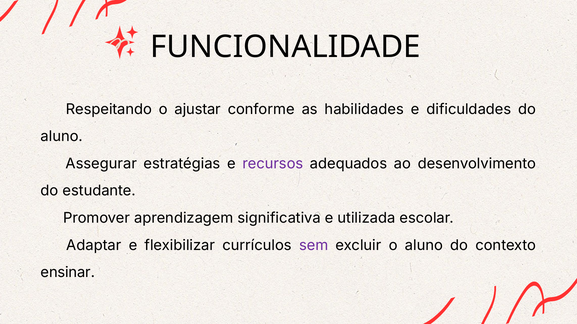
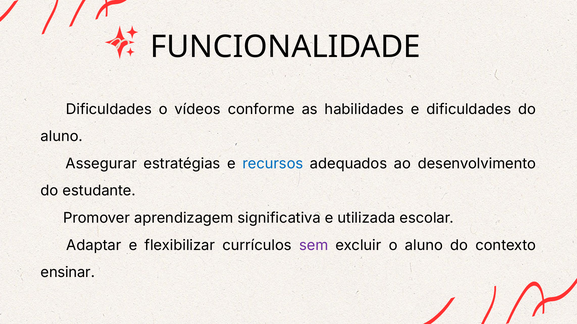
Respeitando at (109, 109): Respeitando -> Dificuldades
ajustar: ajustar -> vídeos
recursos colour: purple -> blue
